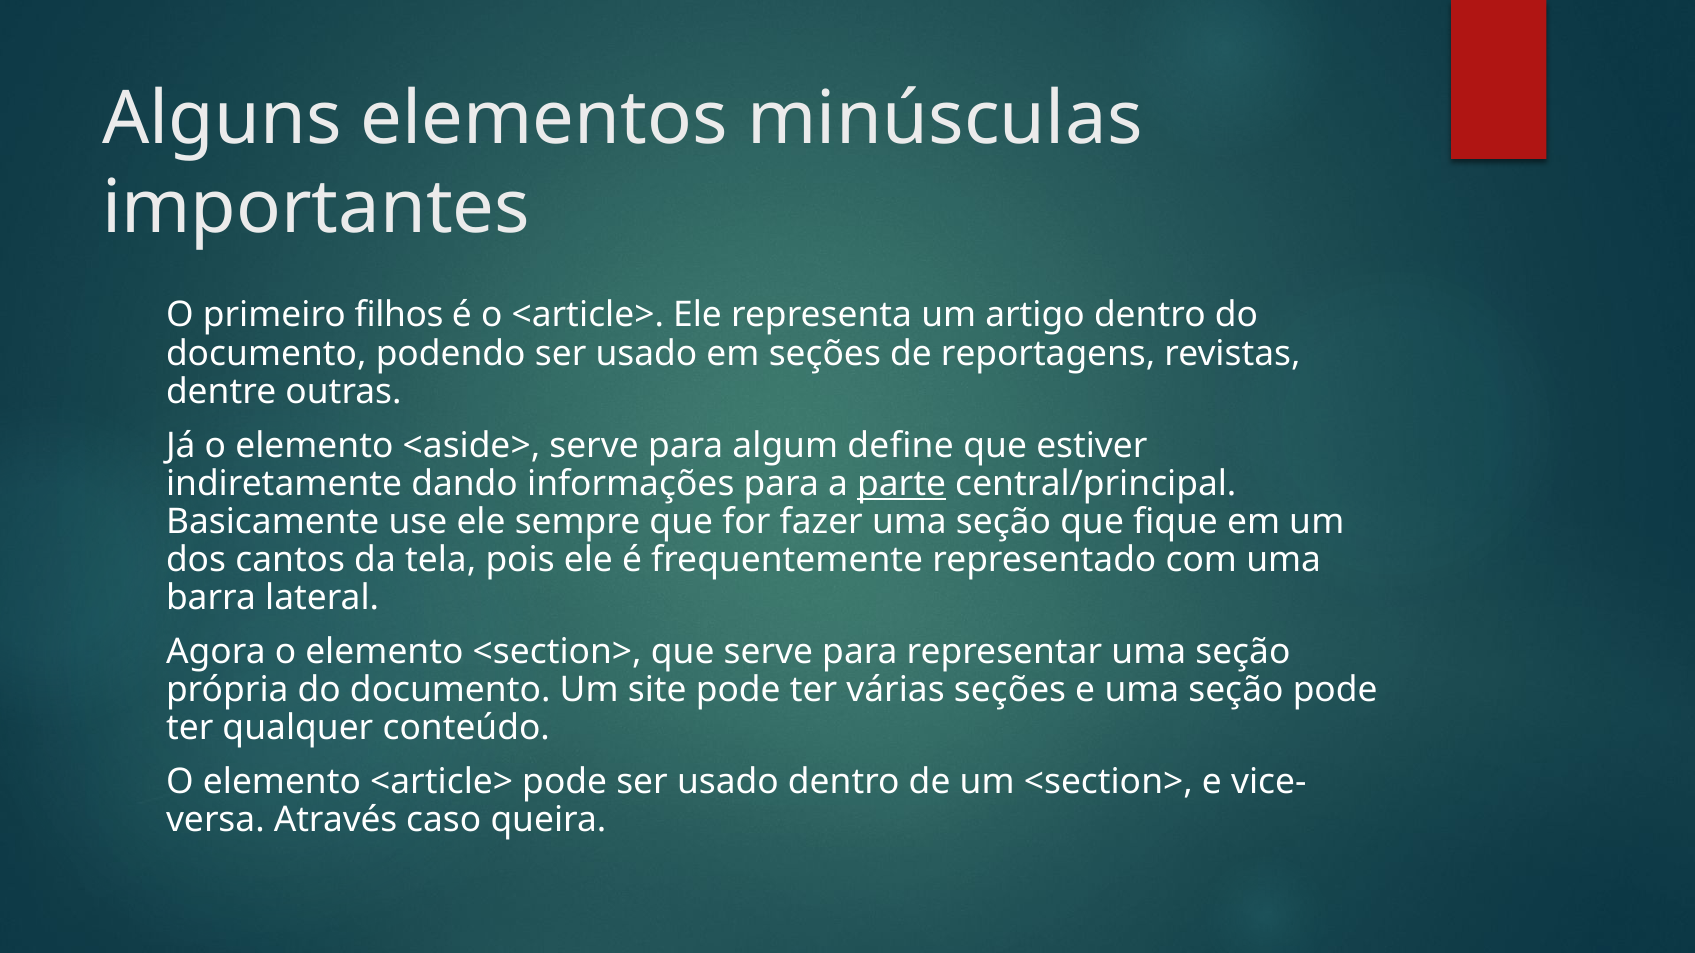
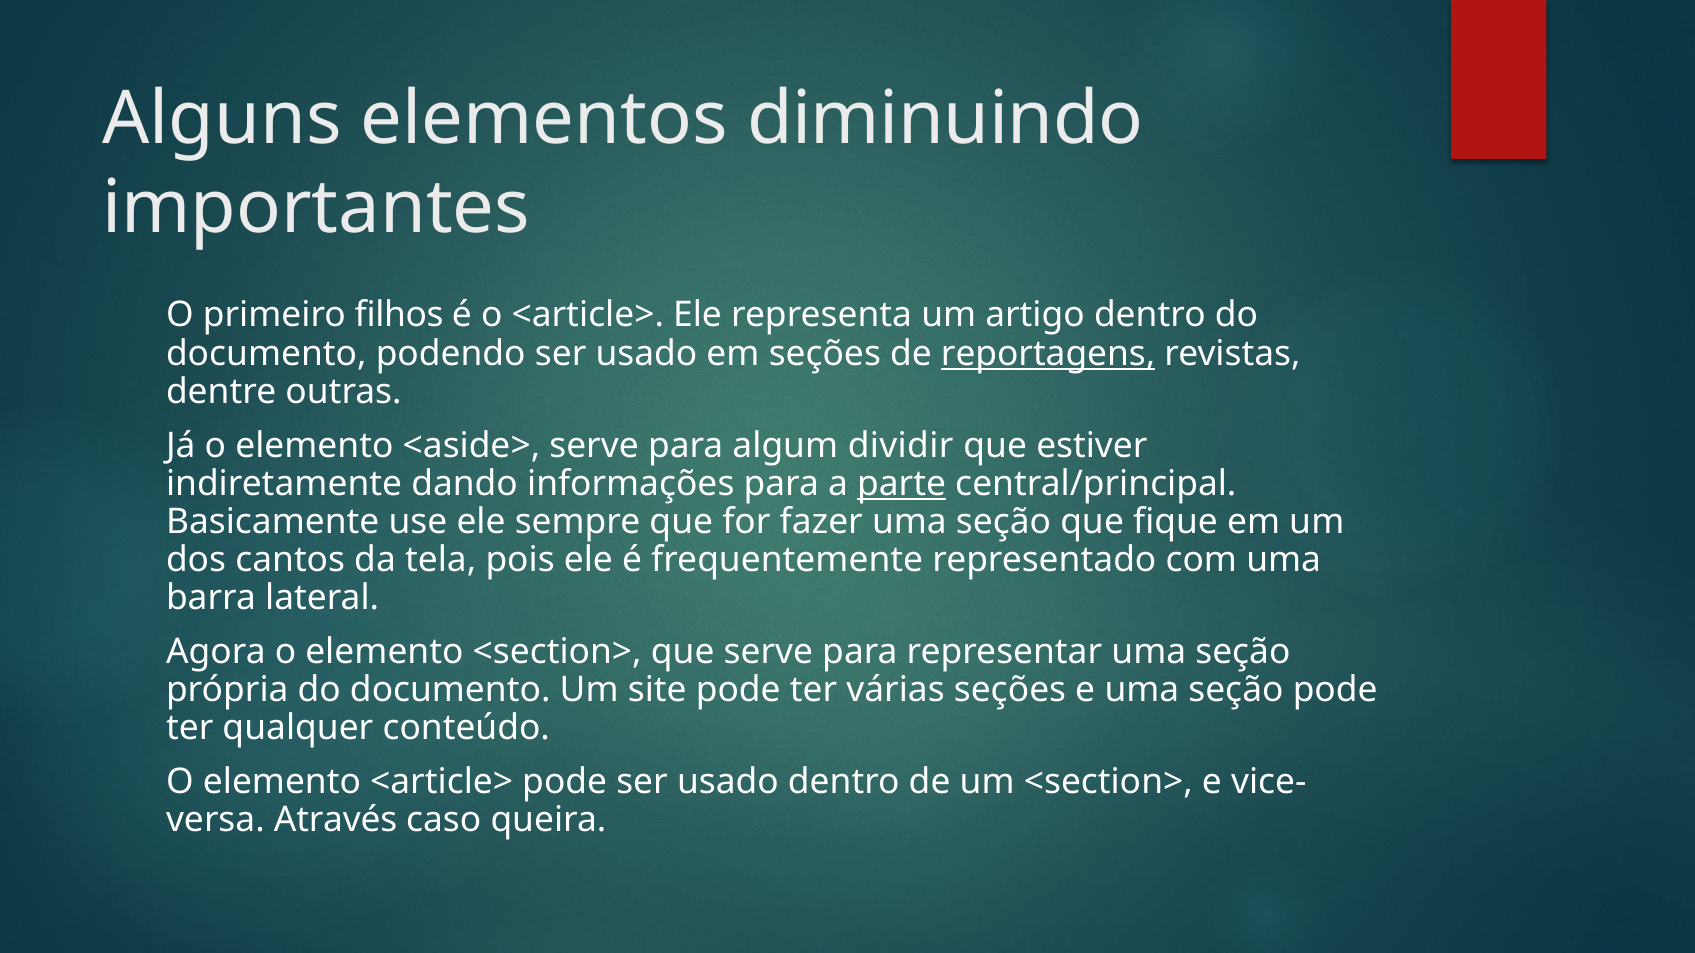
minúsculas: minúsculas -> diminuindo
reportagens underline: none -> present
define: define -> dividir
